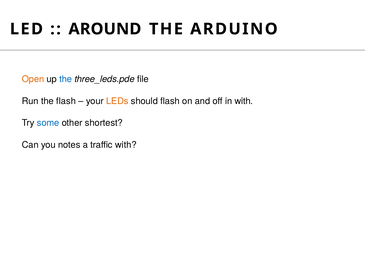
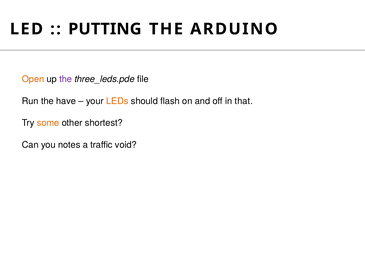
AROUND: AROUND -> PUTTING
the at (66, 79) colour: blue -> purple
the flash: flash -> have
in with: with -> that
some colour: blue -> orange
traffic with: with -> void
